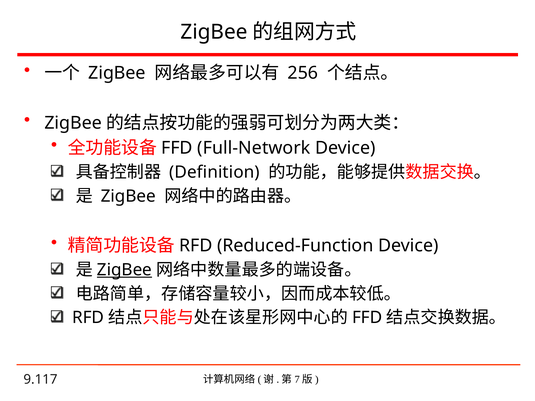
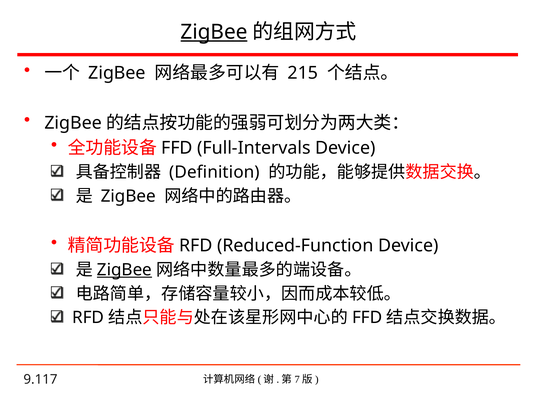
ZigBee at (214, 32) underline: none -> present
256: 256 -> 215
Full-Network: Full-Network -> Full-Intervals
